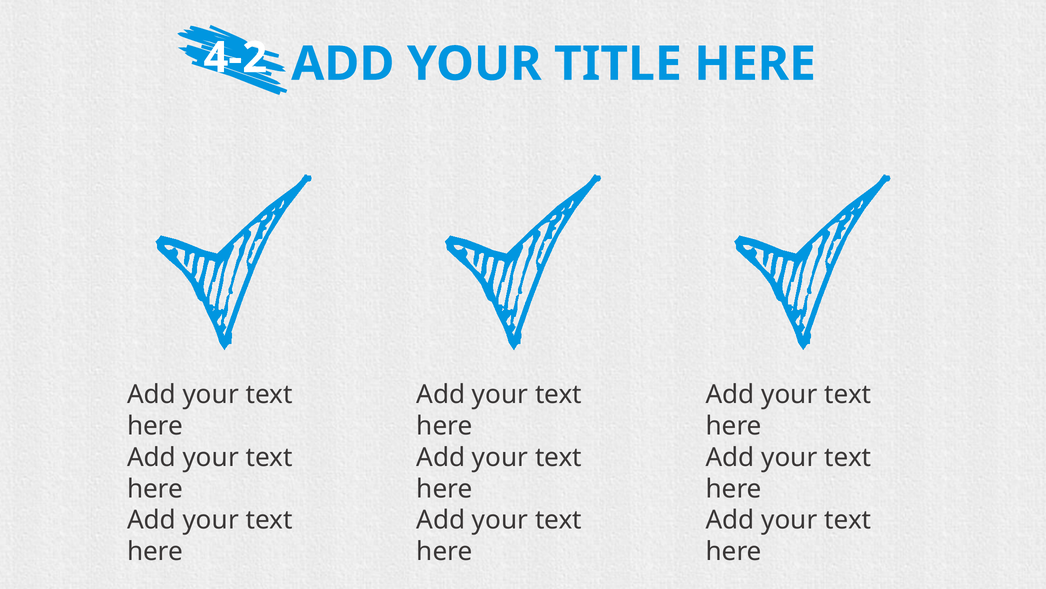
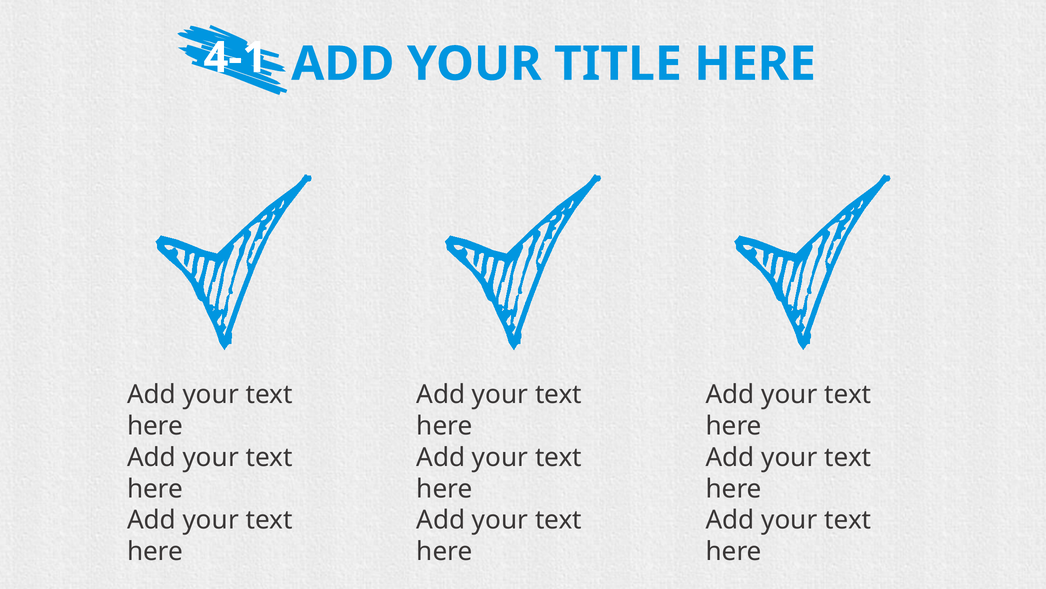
4-2: 4-2 -> 4-1
